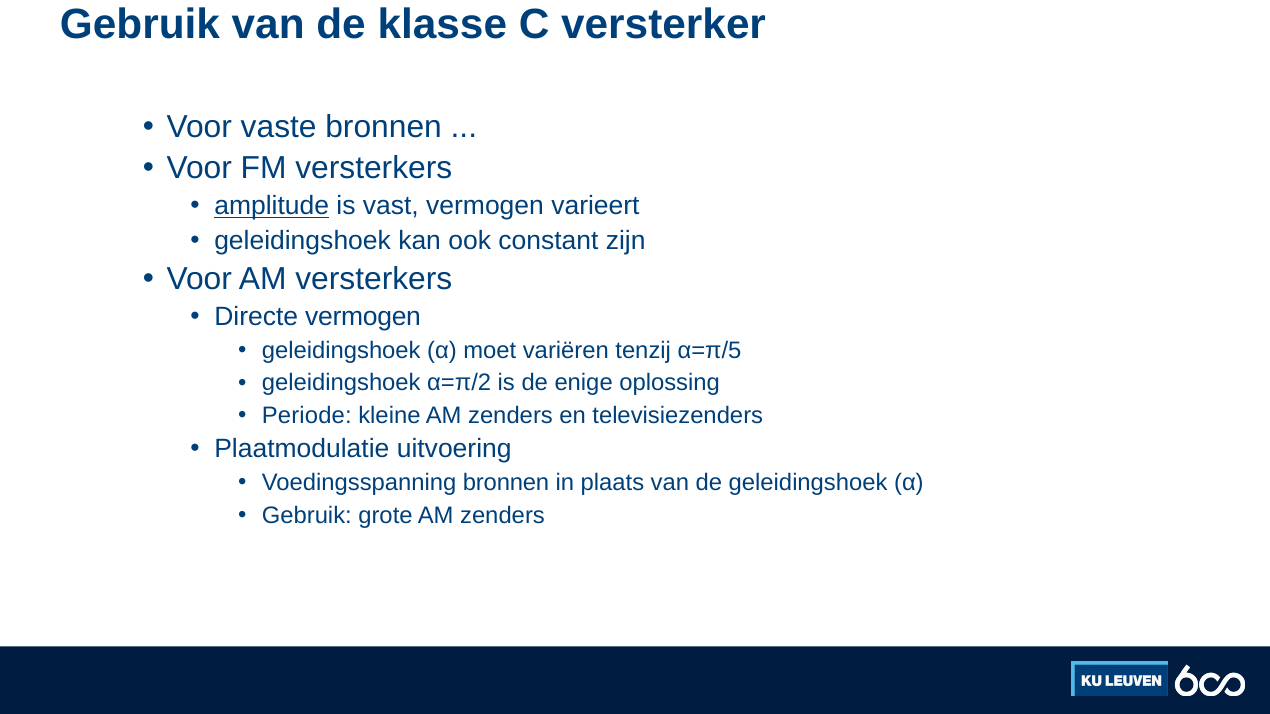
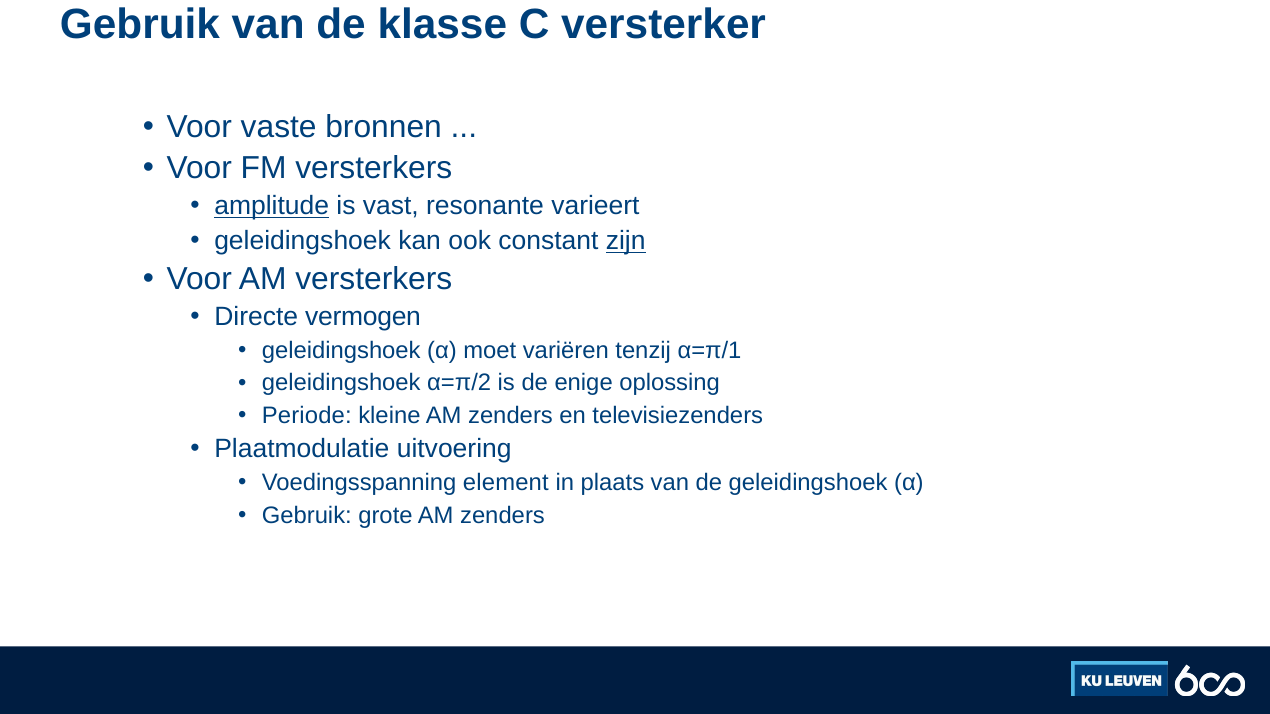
vast vermogen: vermogen -> resonante
zijn underline: none -> present
α=π/5: α=π/5 -> α=π/1
Voedingsspanning bronnen: bronnen -> element
